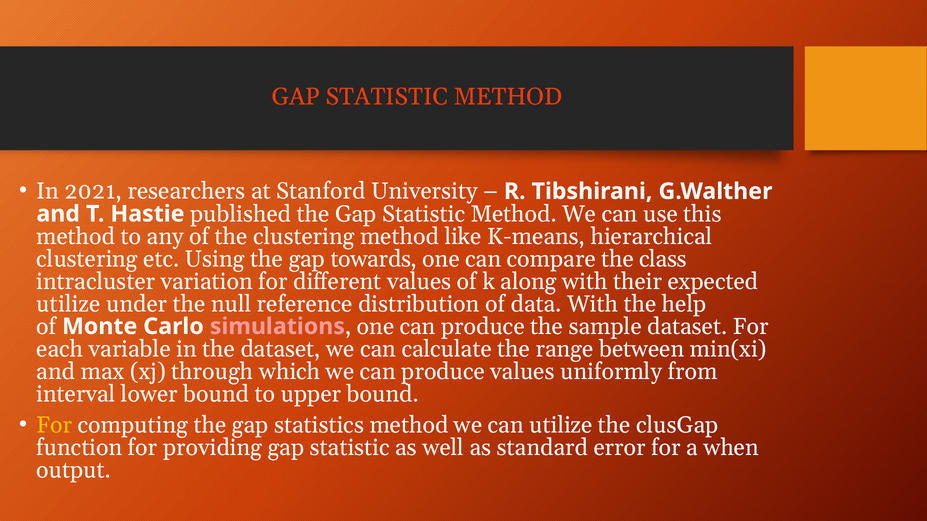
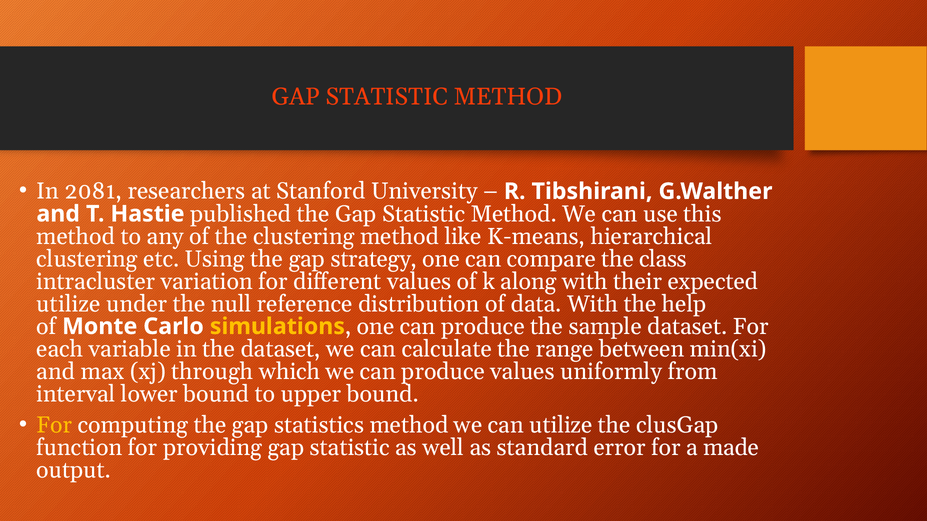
2021: 2021 -> 2081
towards: towards -> strategy
simulations colour: pink -> yellow
when: when -> made
